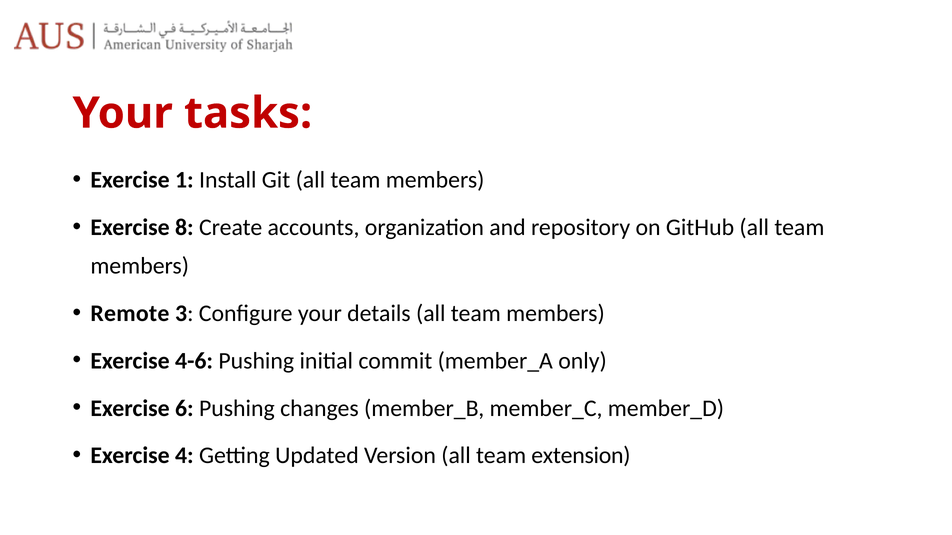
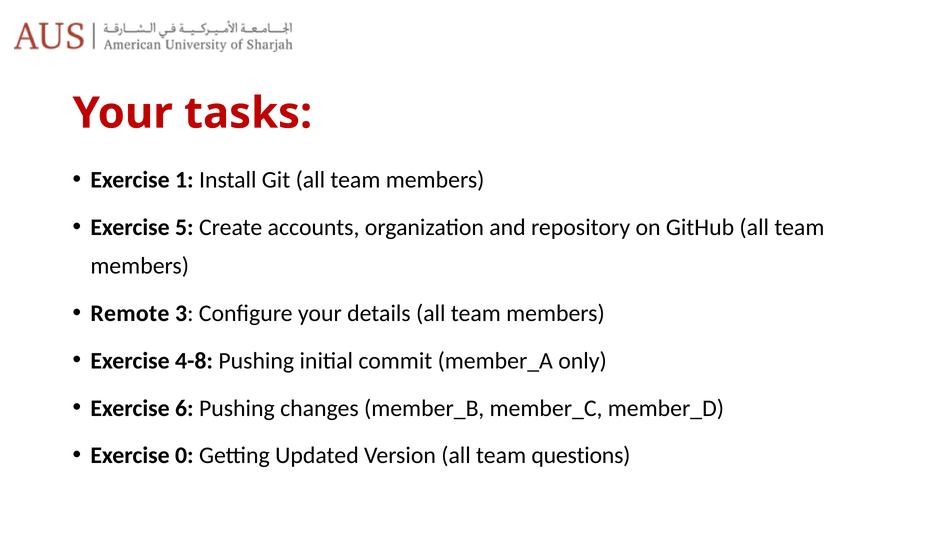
8: 8 -> 5
4-6: 4-6 -> 4-8
4: 4 -> 0
extension: extension -> questions
